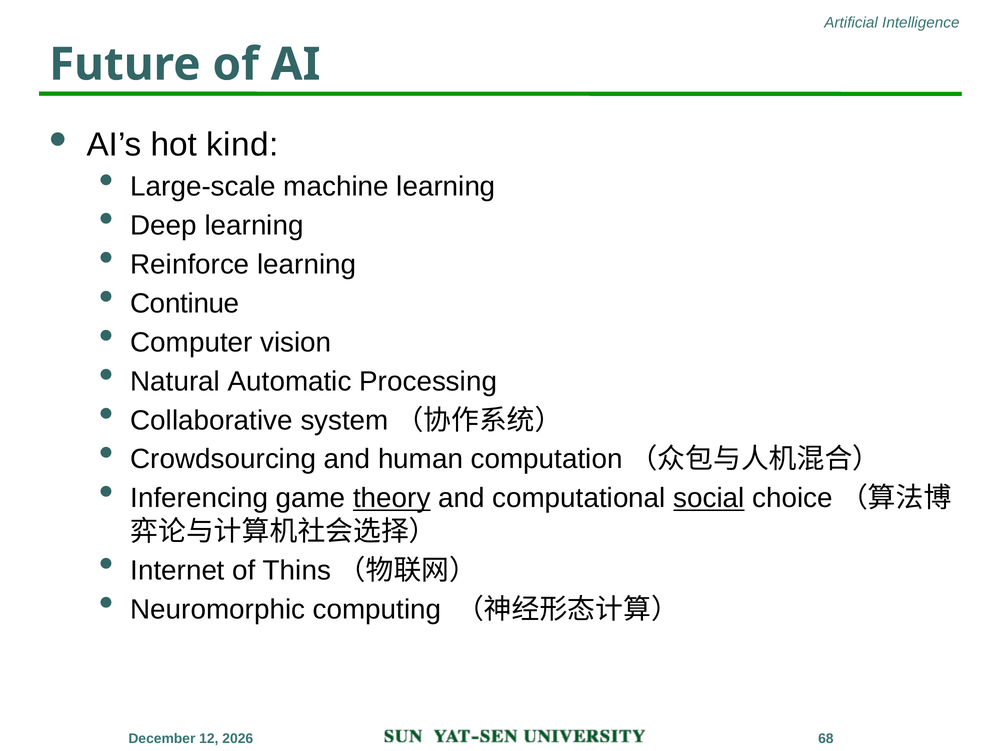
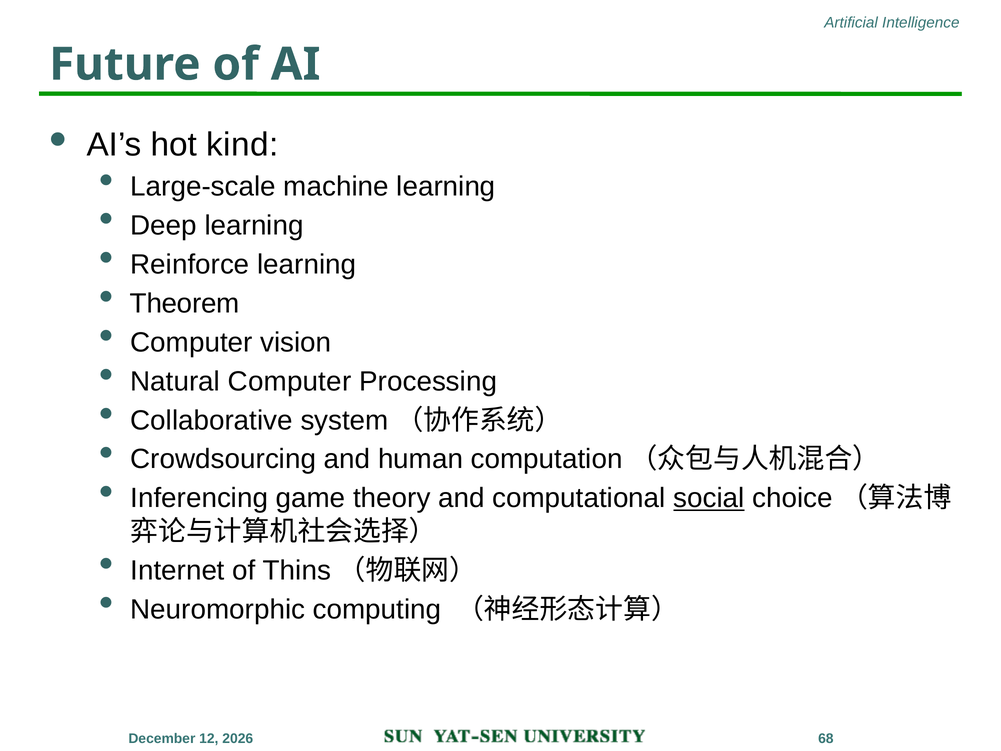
Continue: Continue -> Theorem
Natural Automatic: Automatic -> Computer
theory underline: present -> none
